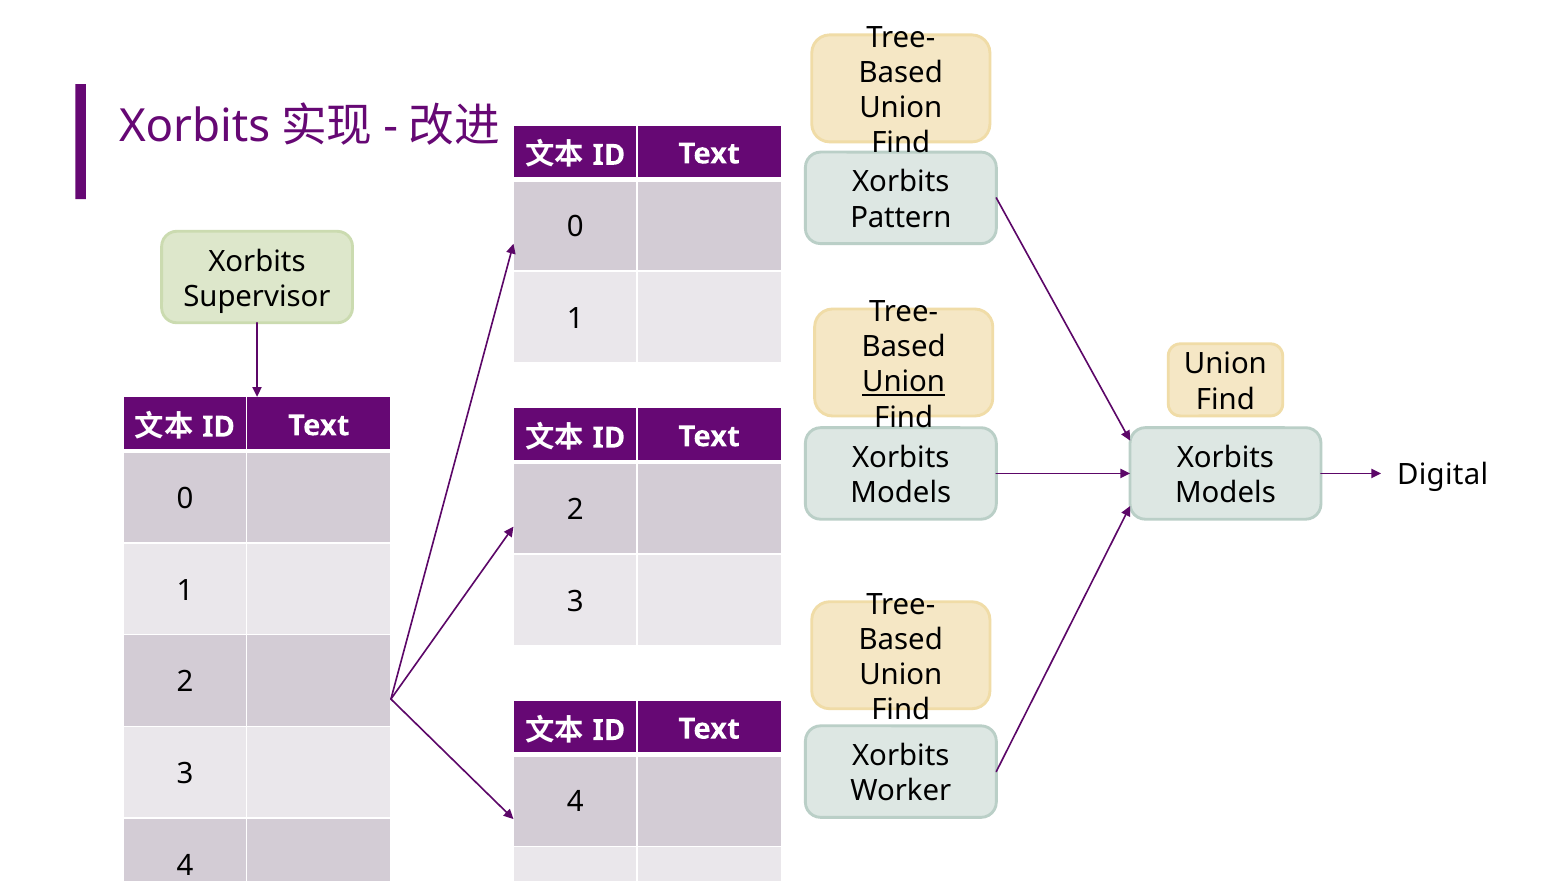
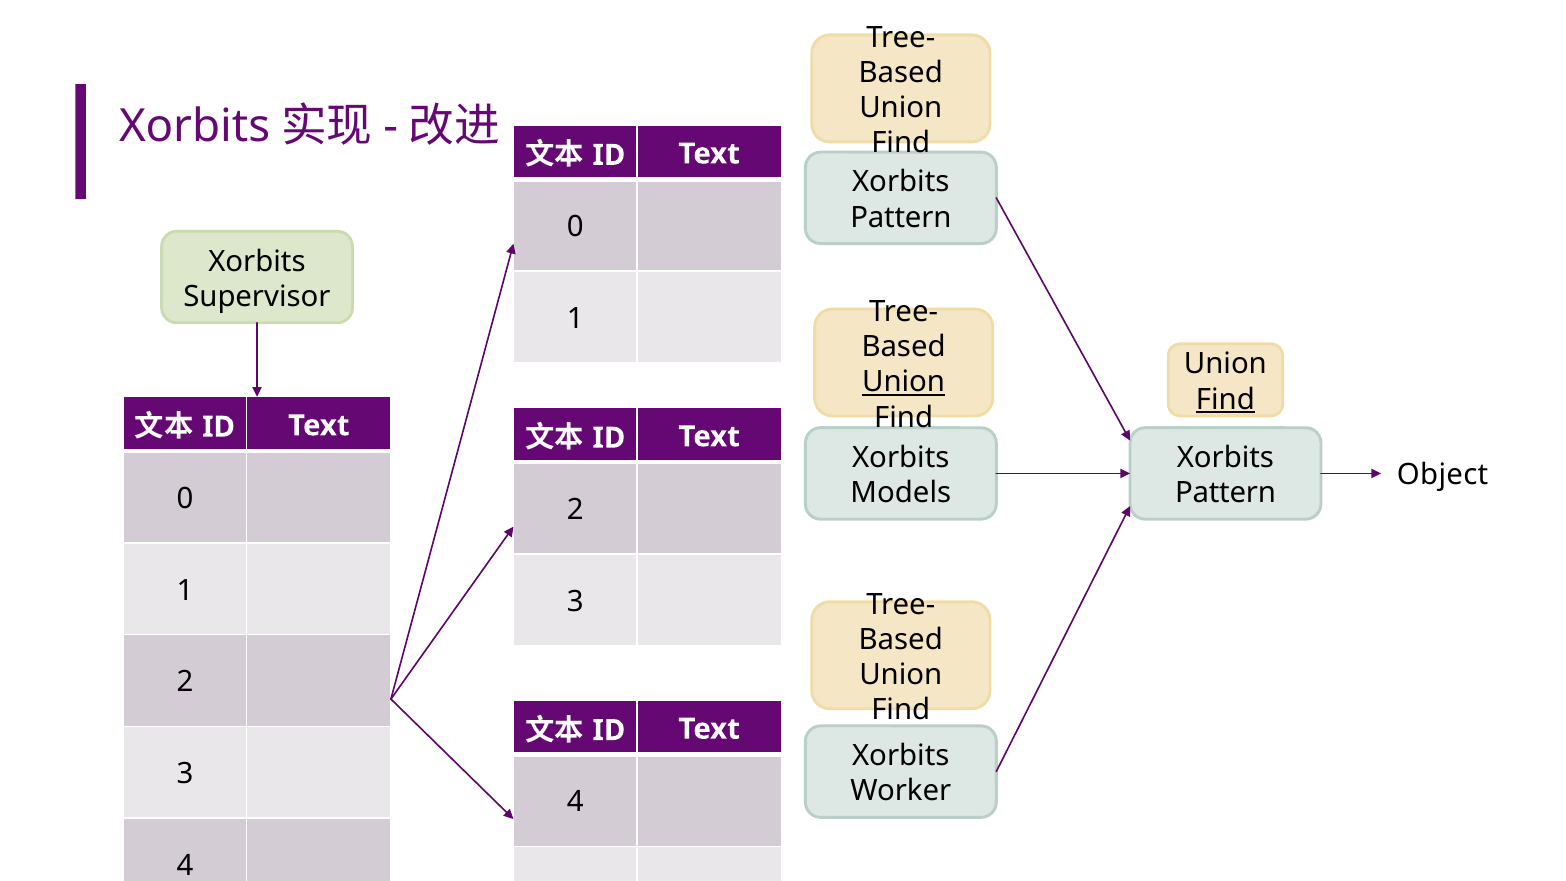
Find at (1225, 399) underline: none -> present
Digital: Digital -> Object
Models at (1225, 493): Models -> Pattern
